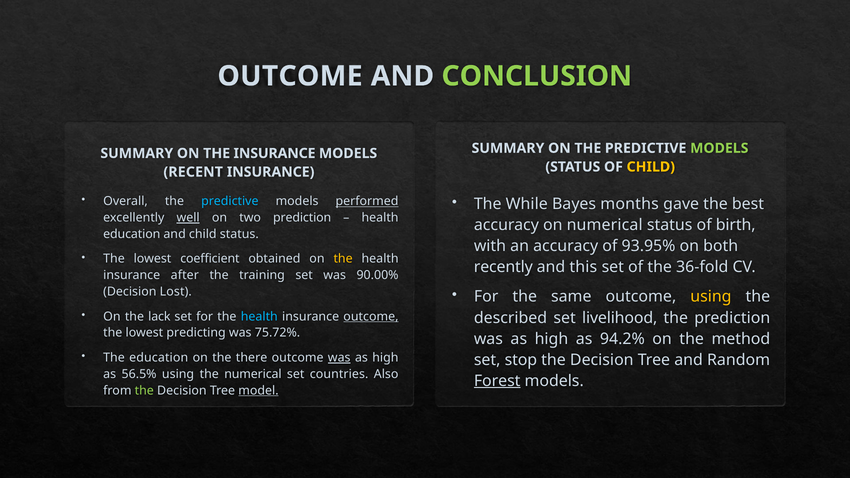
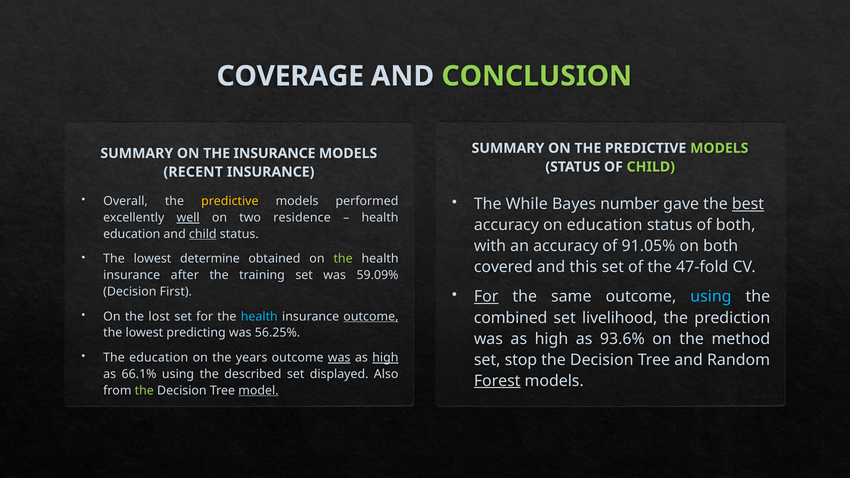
OUTCOME at (290, 76): OUTCOME -> COVERAGE
CHILD at (651, 167) colour: yellow -> light green
predictive at (230, 201) colour: light blue -> yellow
performed underline: present -> none
months: months -> number
best underline: none -> present
two prediction: prediction -> residence
on numerical: numerical -> education
of birth: birth -> both
child at (203, 234) underline: none -> present
93.95%: 93.95% -> 91.05%
coefficient: coefficient -> determine
the at (343, 259) colour: yellow -> light green
recently: recently -> covered
36-fold: 36-fold -> 47-fold
90.00%: 90.00% -> 59.09%
Lost: Lost -> First
For at (486, 297) underline: none -> present
using at (711, 297) colour: yellow -> light blue
lack: lack -> lost
described: described -> combined
75.72%: 75.72% -> 56.25%
94.2%: 94.2% -> 93.6%
there: there -> years
high at (385, 358) underline: none -> present
56.5%: 56.5% -> 66.1%
the numerical: numerical -> described
countries: countries -> displayed
